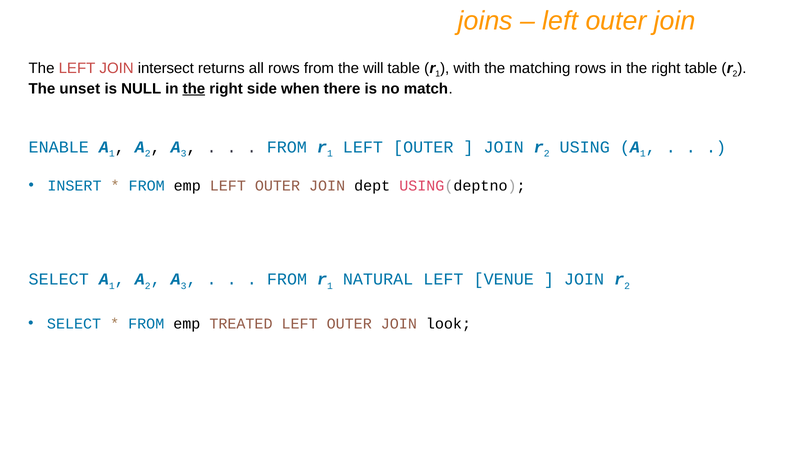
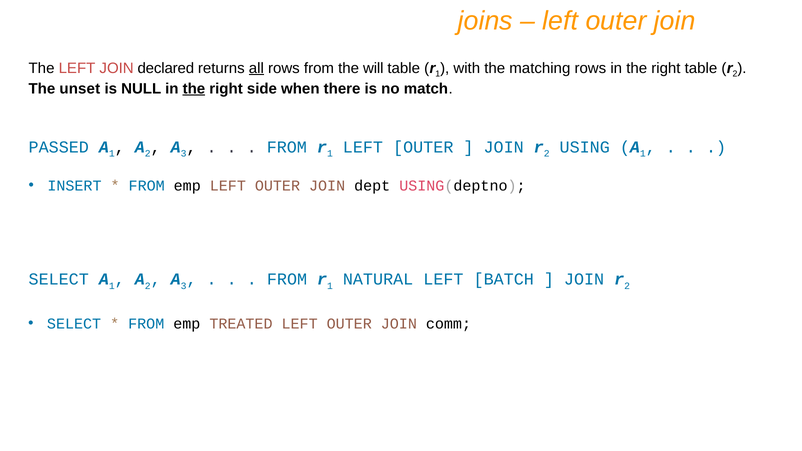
intersect: intersect -> declared
all underline: none -> present
ENABLE: ENABLE -> PASSED
VENUE: VENUE -> BATCH
look: look -> comm
